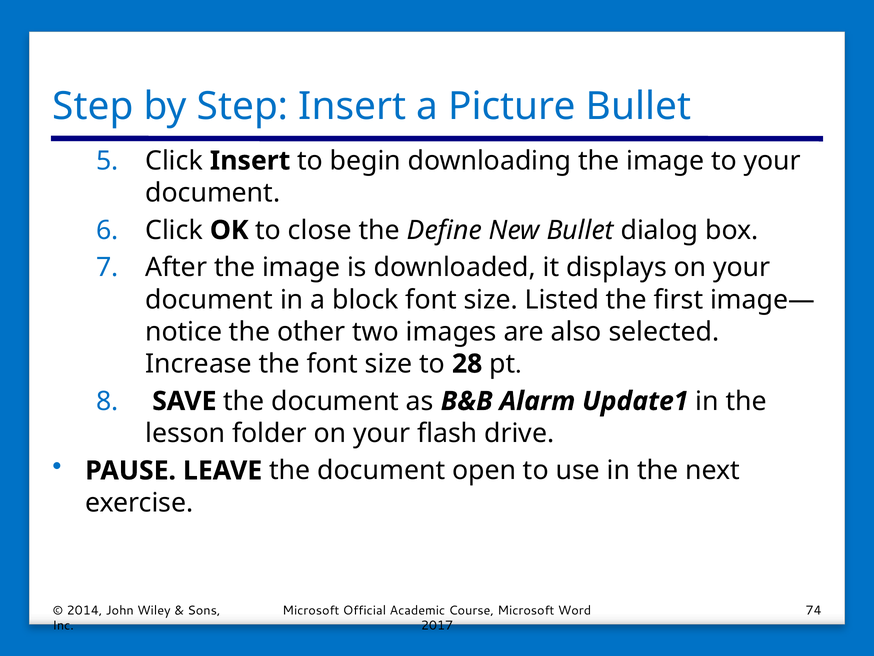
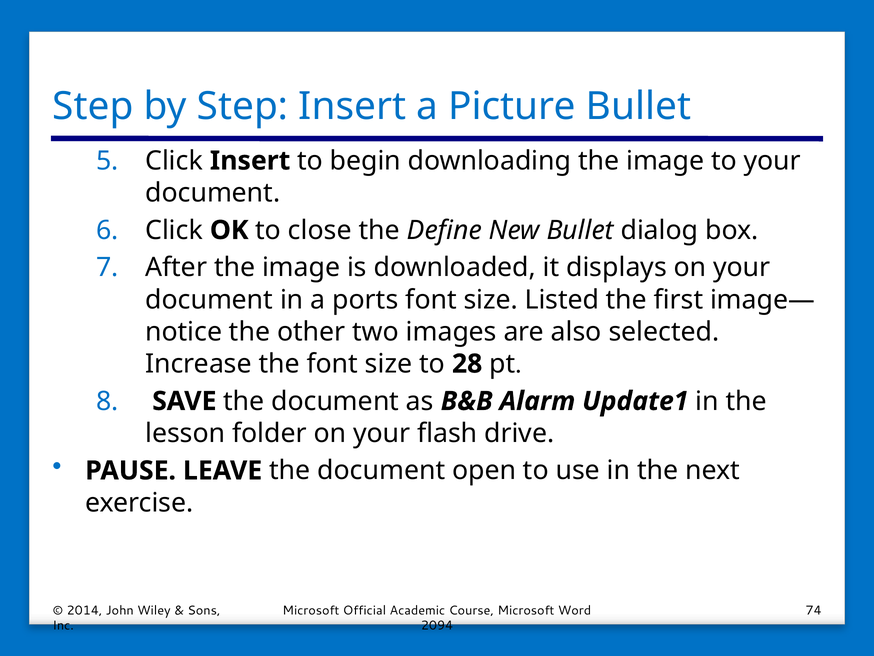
block: block -> ports
2017: 2017 -> 2094
